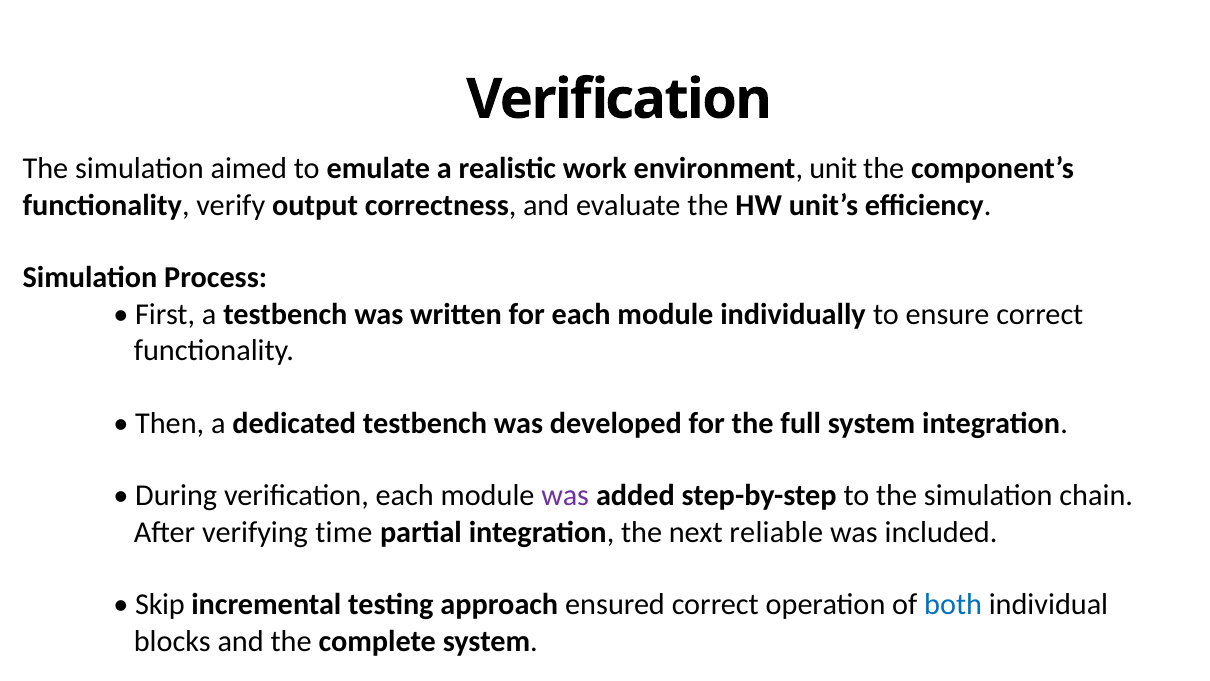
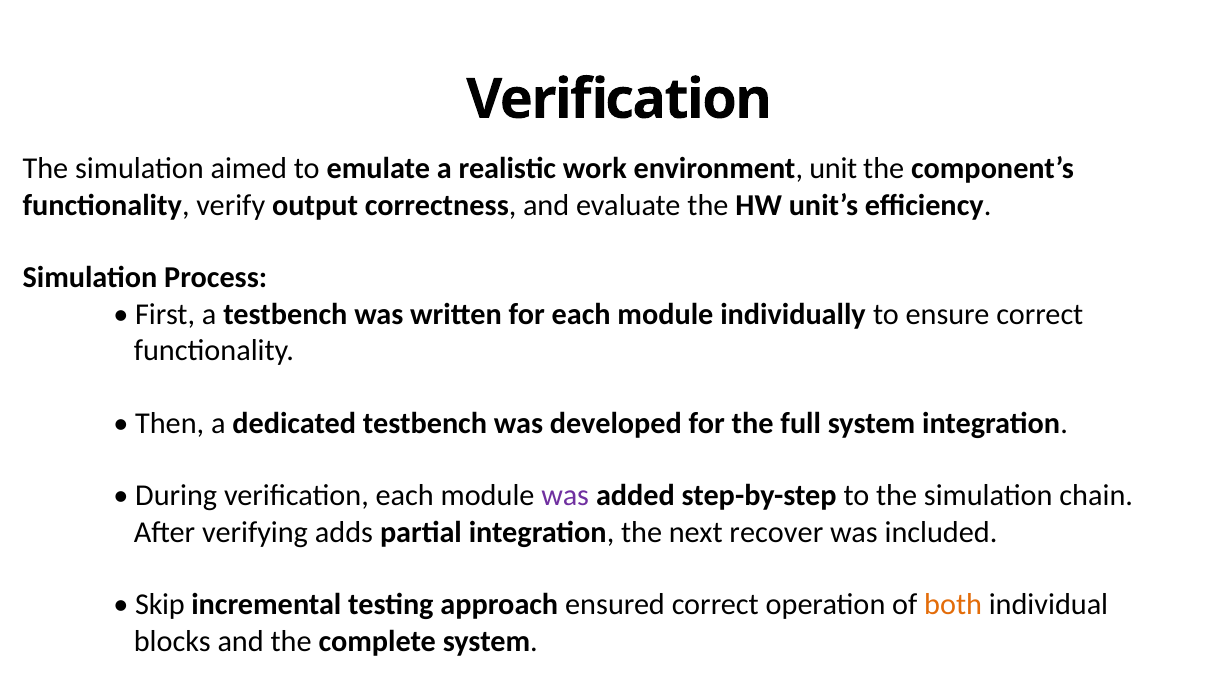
time: time -> adds
reliable: reliable -> recover
both colour: blue -> orange
